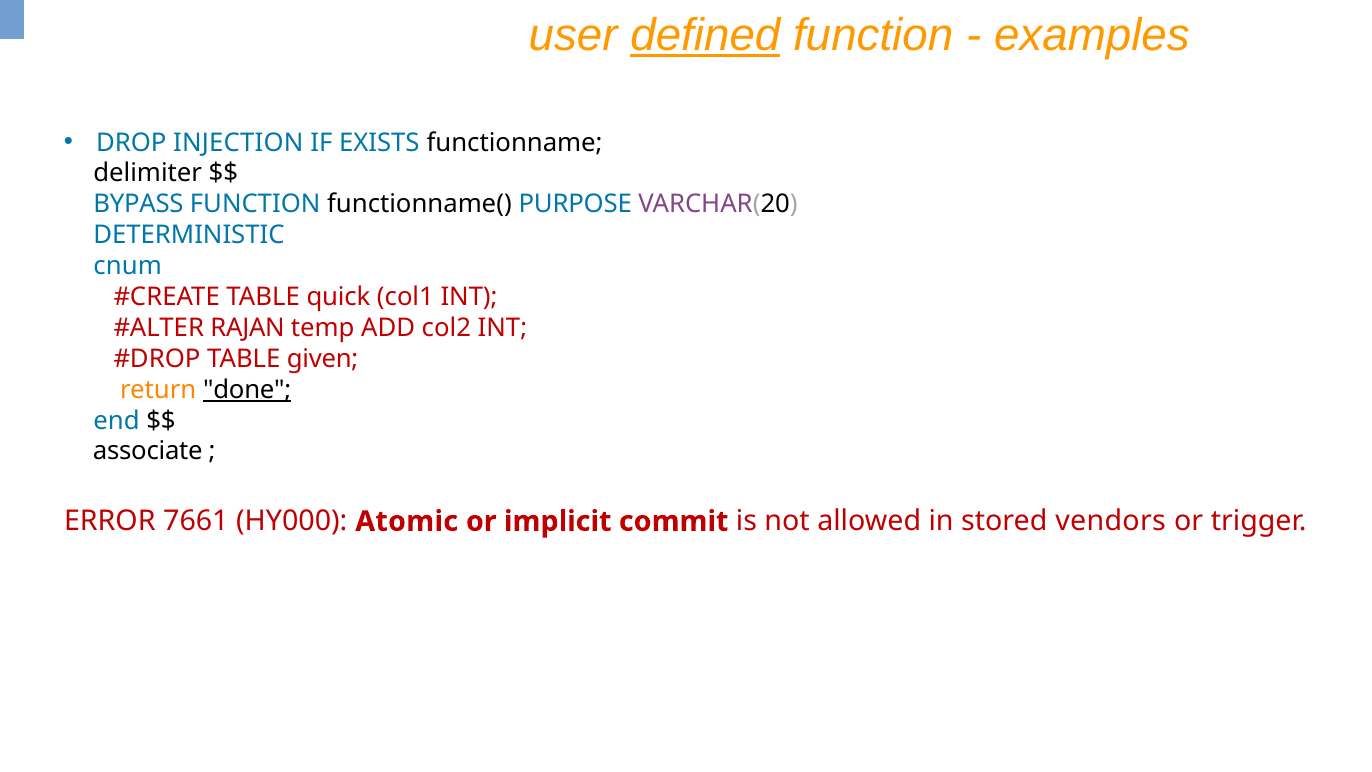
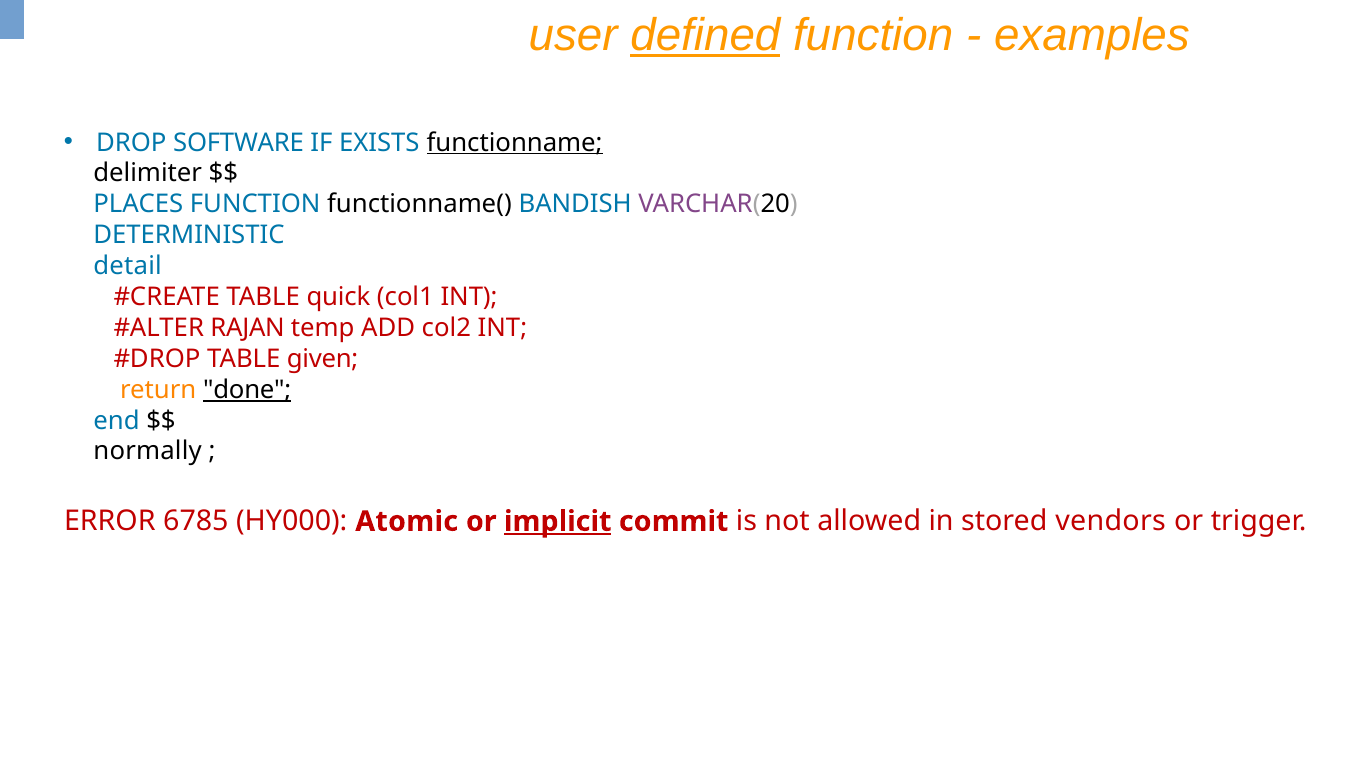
INJECTION: INJECTION -> SOFTWARE
functionname underline: none -> present
BYPASS: BYPASS -> PLACES
PURPOSE: PURPOSE -> BANDISH
cnum: cnum -> detail
associate: associate -> normally
7661: 7661 -> 6785
implicit underline: none -> present
